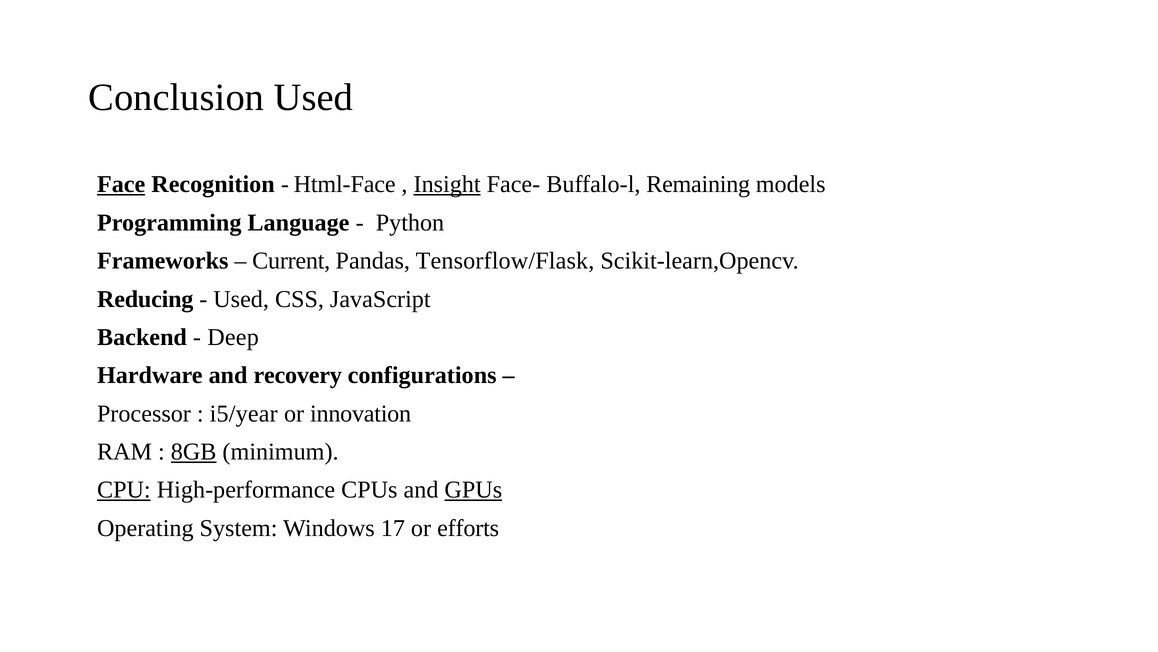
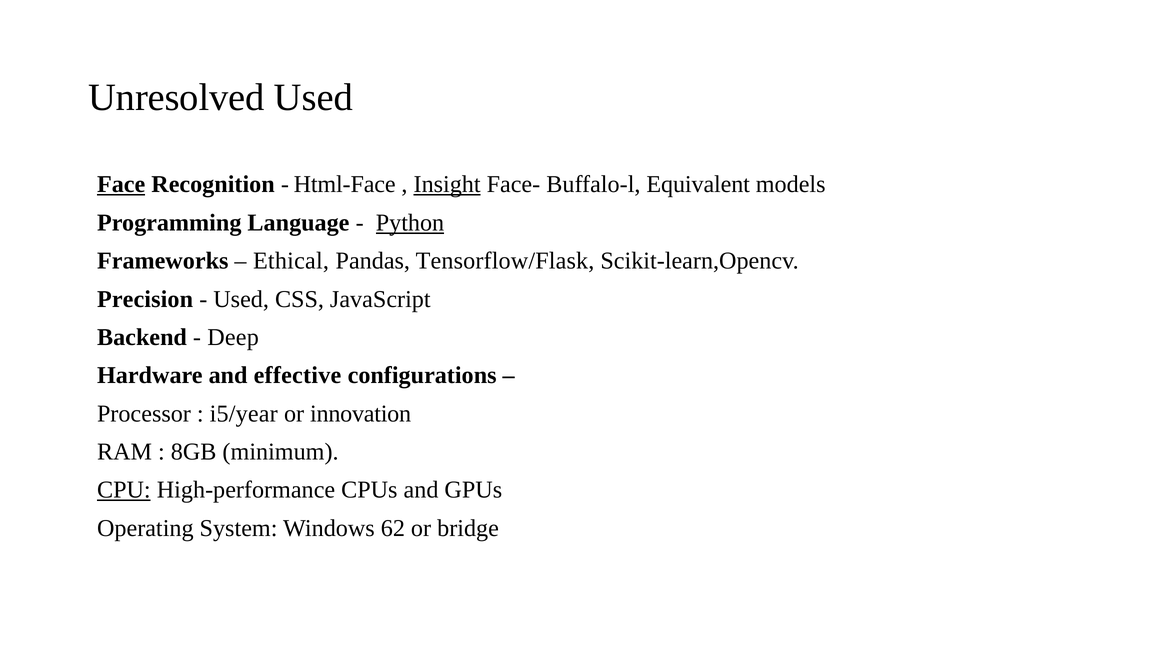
Conclusion: Conclusion -> Unresolved
Remaining: Remaining -> Equivalent
Python underline: none -> present
Current: Current -> Ethical
Reducing: Reducing -> Precision
recovery: recovery -> effective
8GB underline: present -> none
GPUs underline: present -> none
17: 17 -> 62
efforts: efforts -> bridge
